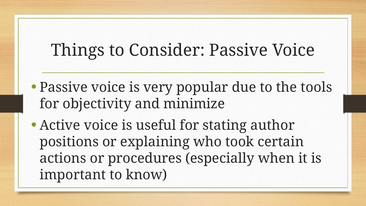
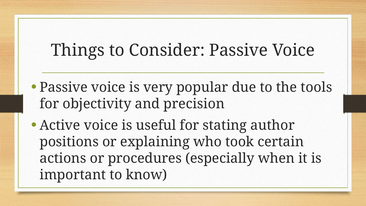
minimize: minimize -> precision
